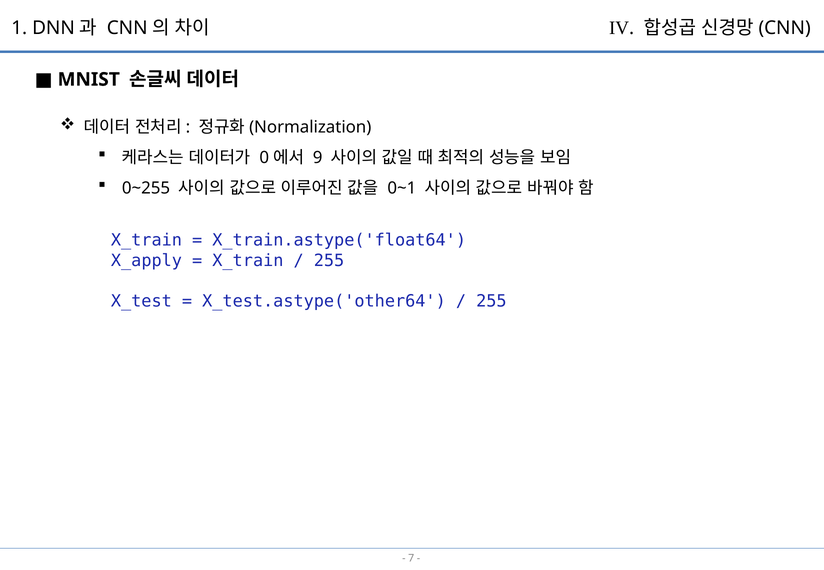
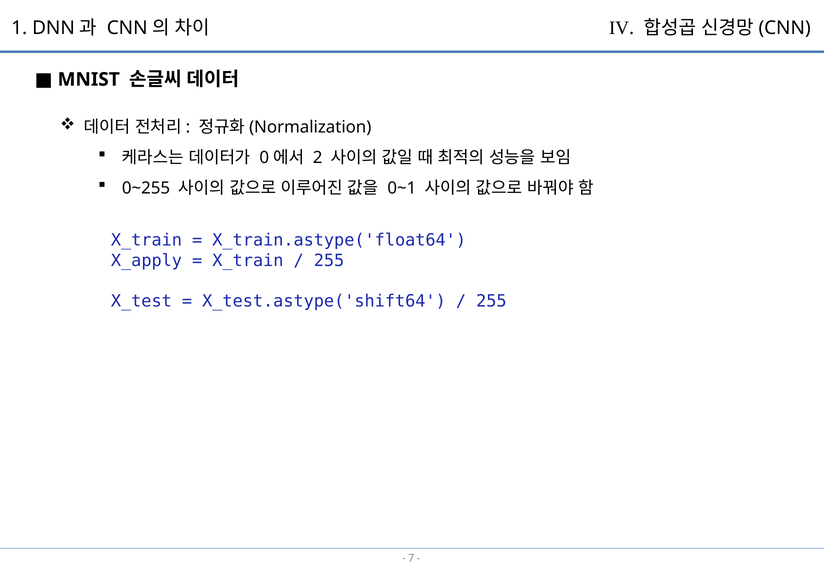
9: 9 -> 2
X_test.astype('other64: X_test.astype('other64 -> X_test.astype('shift64
